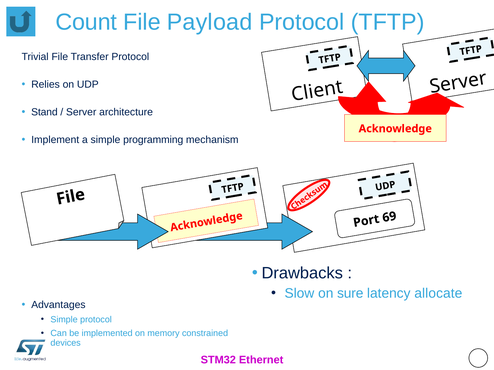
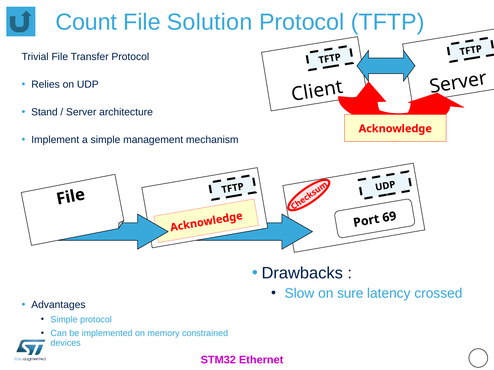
Payload: Payload -> Solution
programming: programming -> management
allocate: allocate -> crossed
